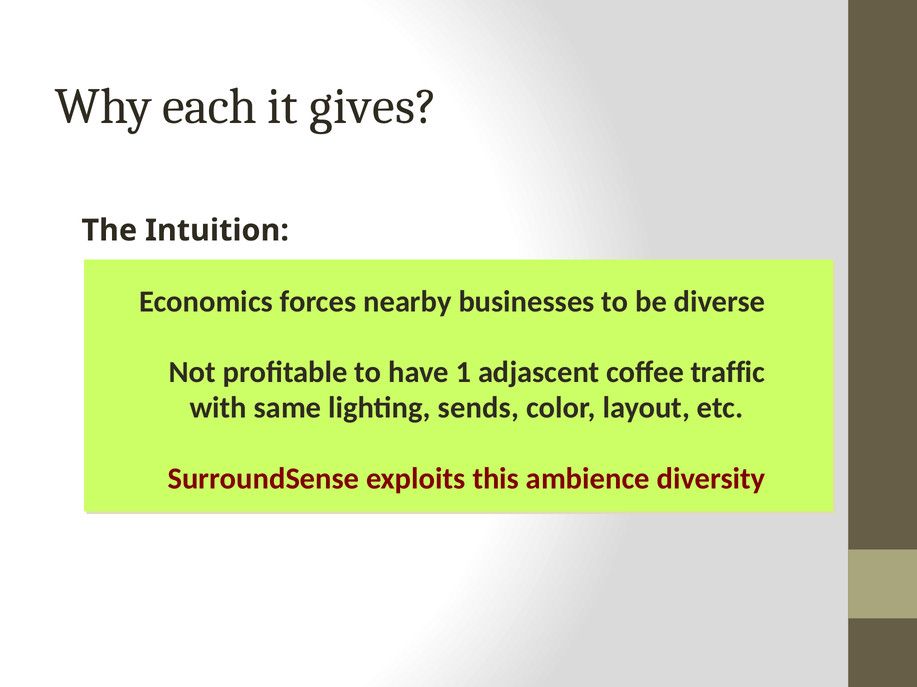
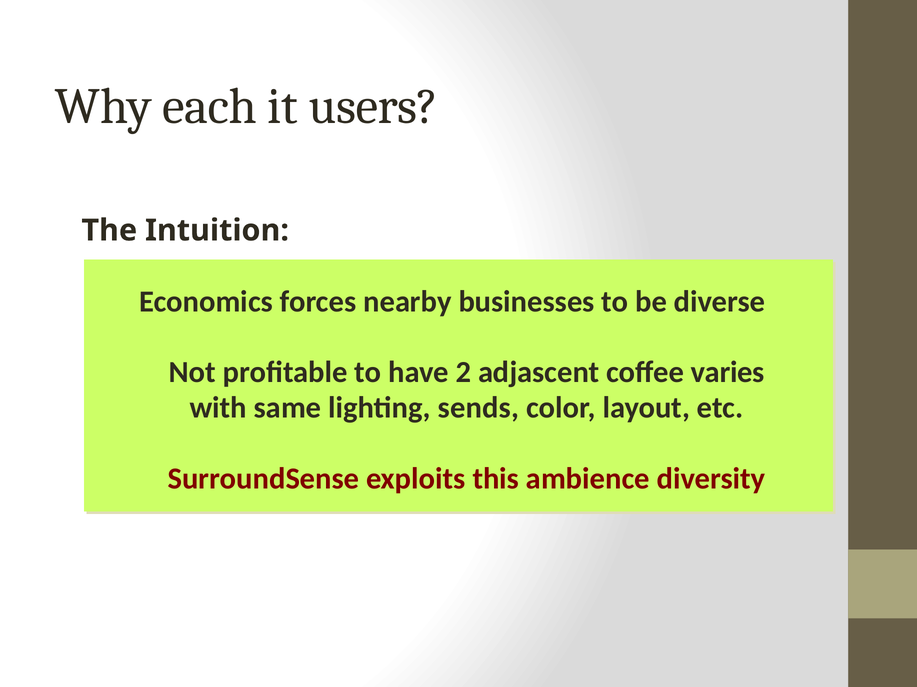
gives: gives -> users
1: 1 -> 2
traffic: traffic -> varies
